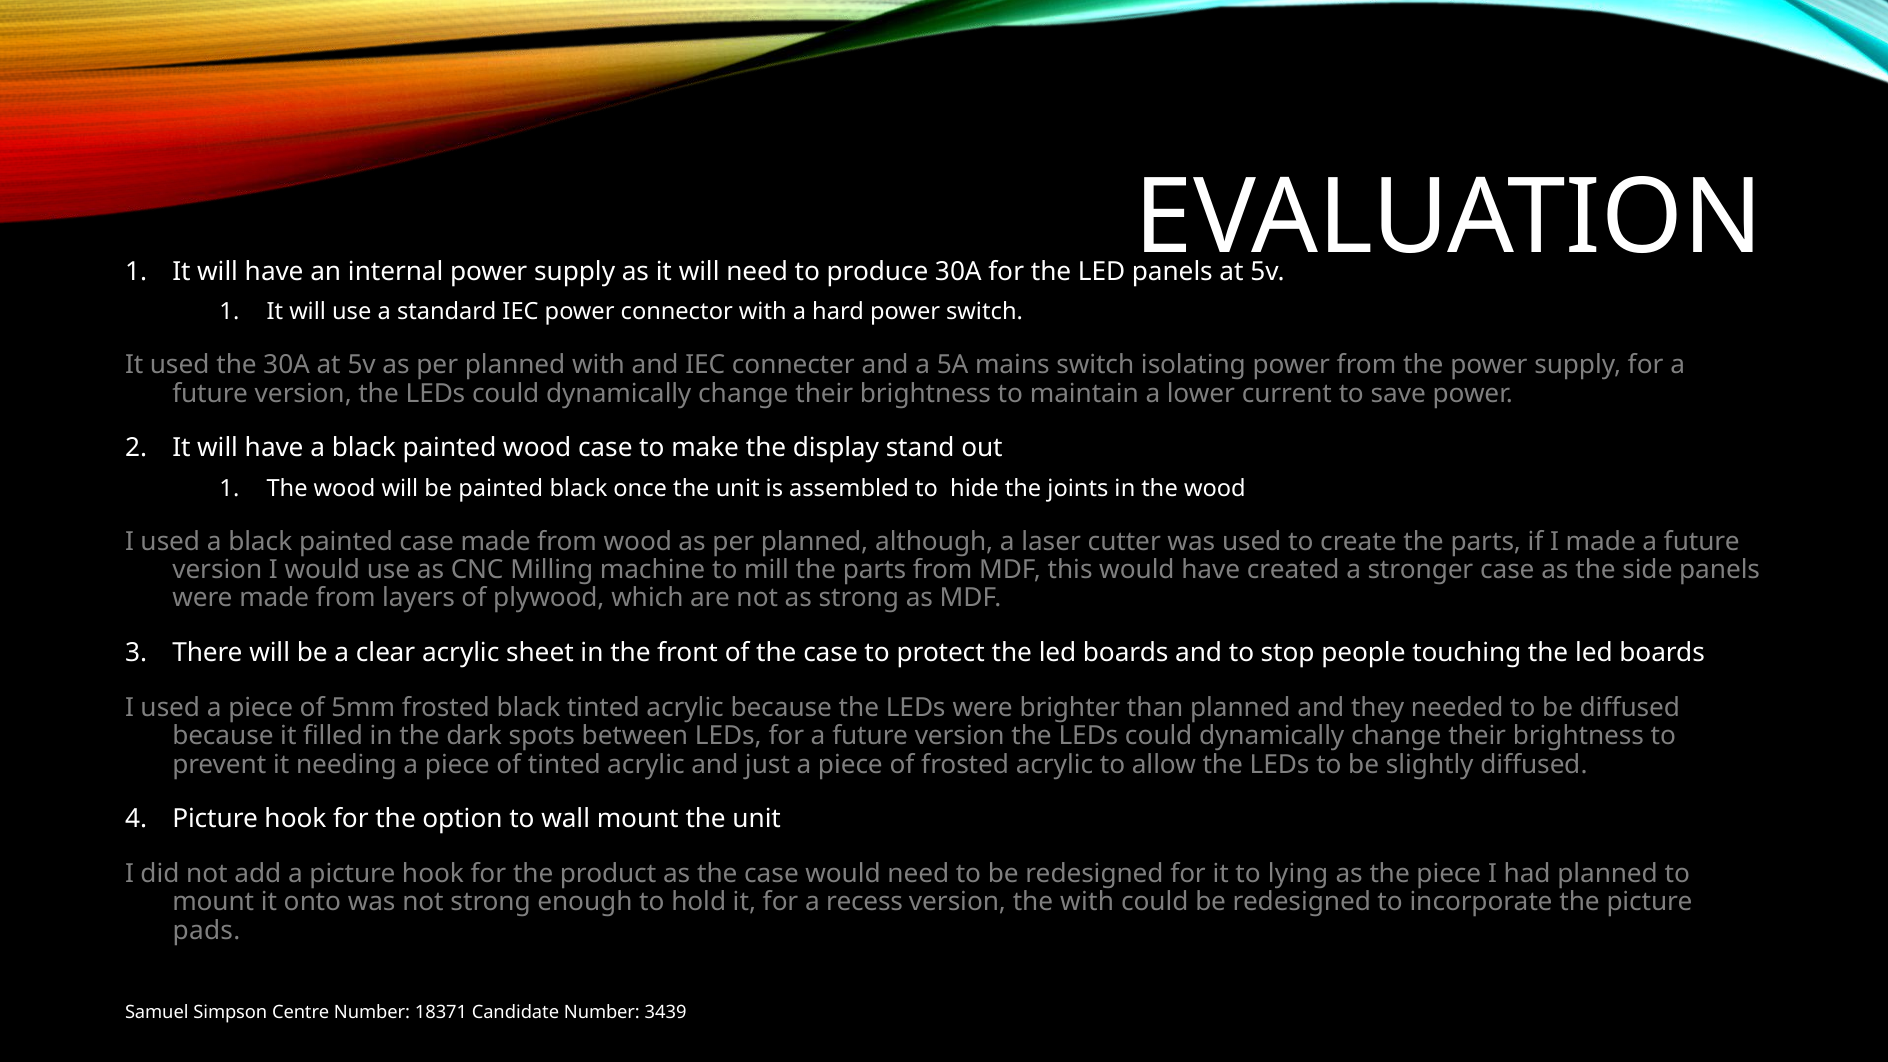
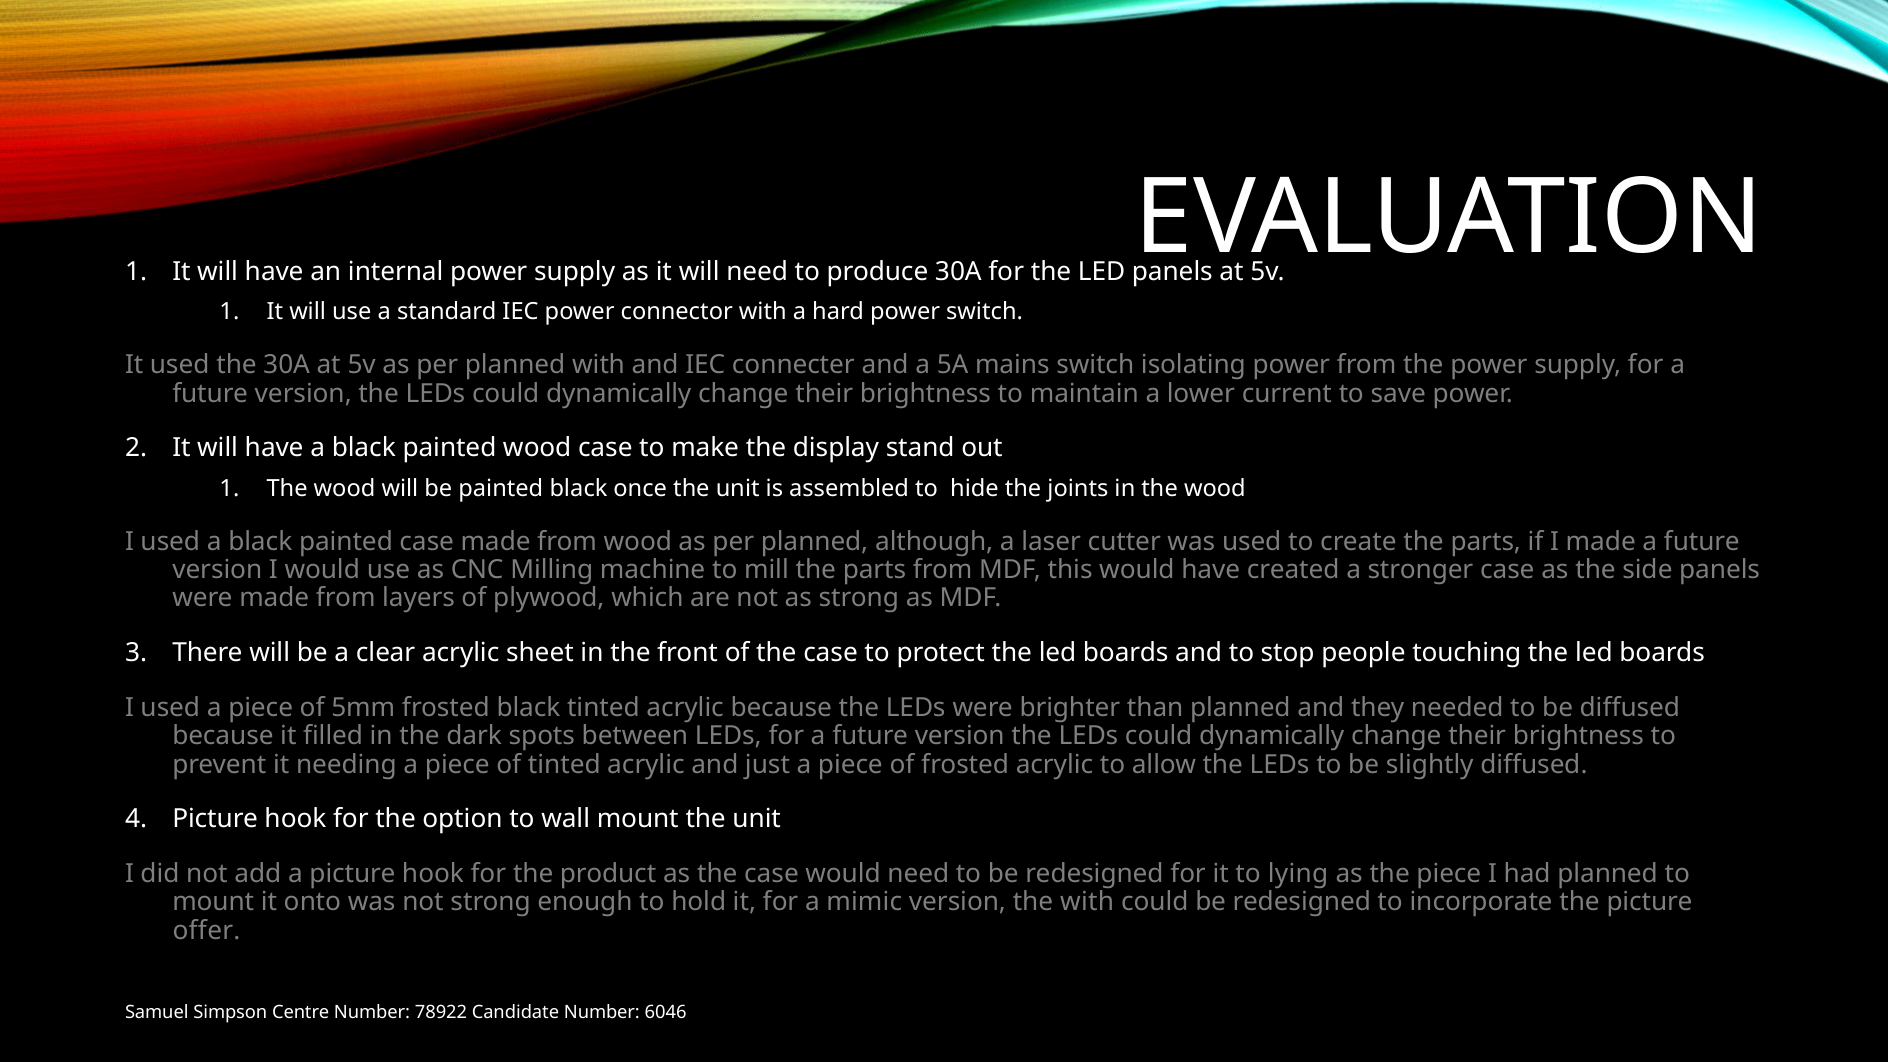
recess: recess -> mimic
pads: pads -> offer
18371: 18371 -> 78922
3439: 3439 -> 6046
